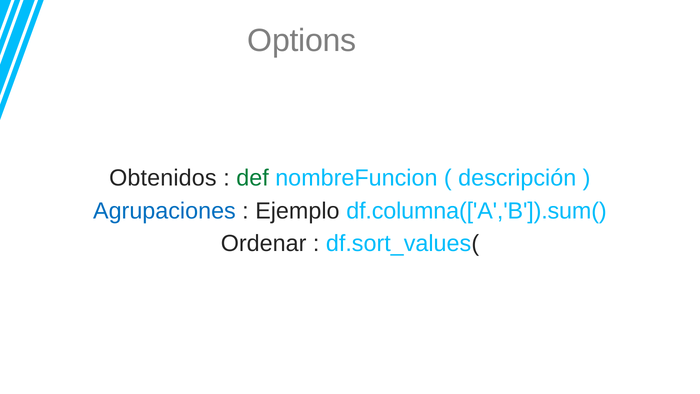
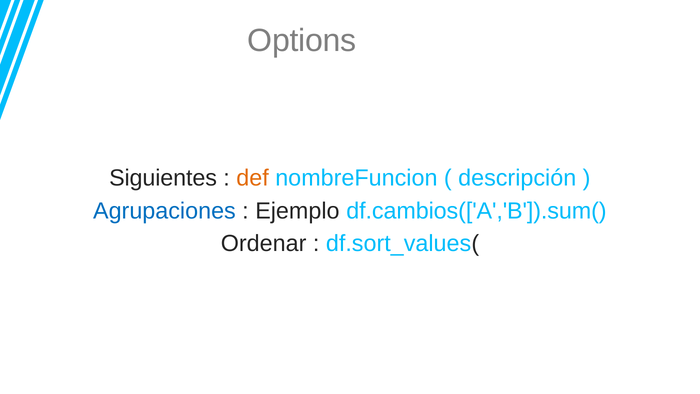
Obtenidos: Obtenidos -> Siguientes
def colour: green -> orange
df.columna(['A','B']).sum(: df.columna(['A','B']).sum( -> df.cambios(['A','B']).sum(
